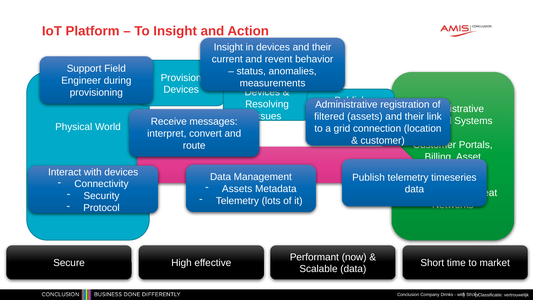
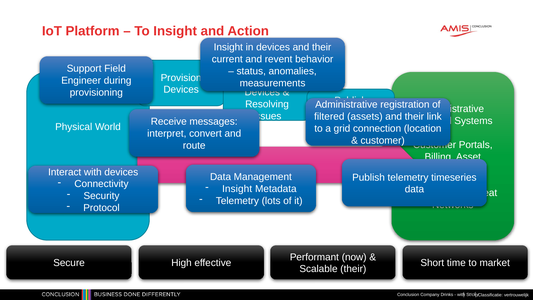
Assets at (237, 189): Assets -> Insight
Scalable data: data -> their
